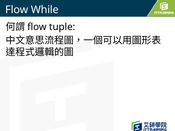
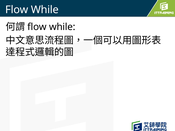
tuple at (62, 27): tuple -> while
